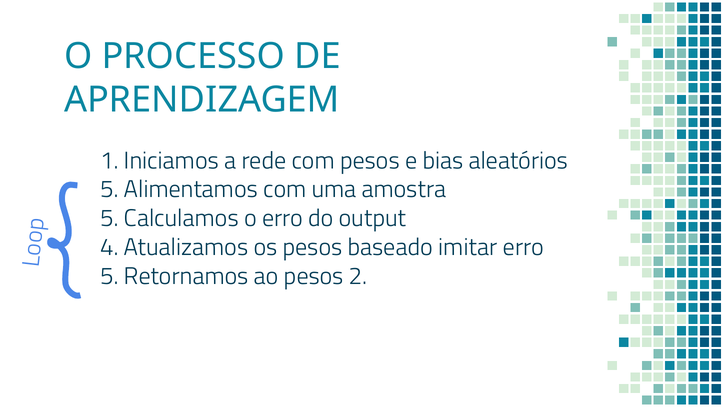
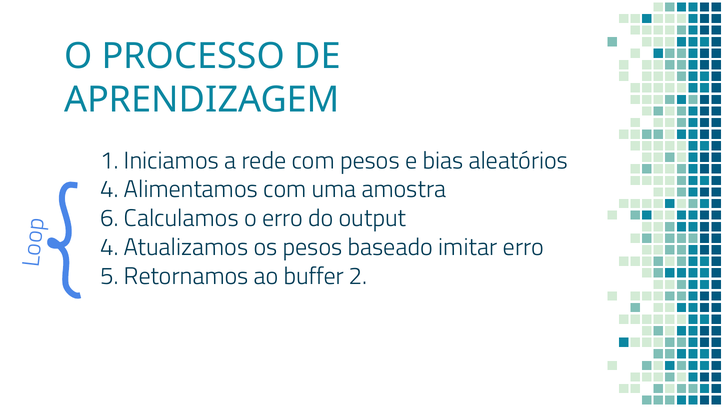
5 at (109, 189): 5 -> 4
5 at (109, 218): 5 -> 6
ao pesos: pesos -> buffer
